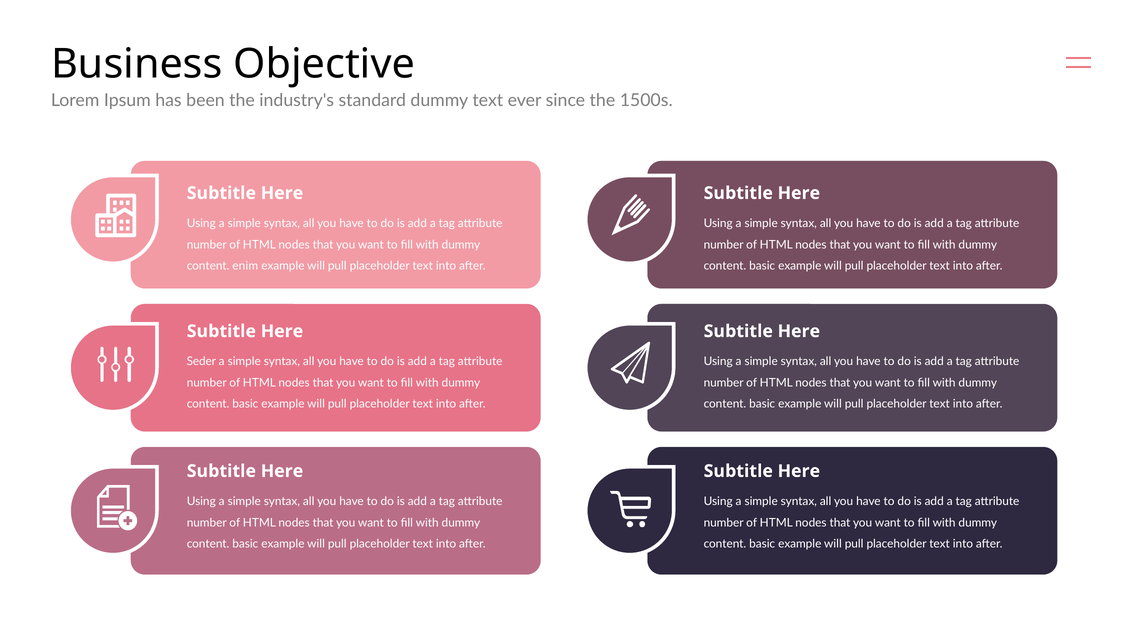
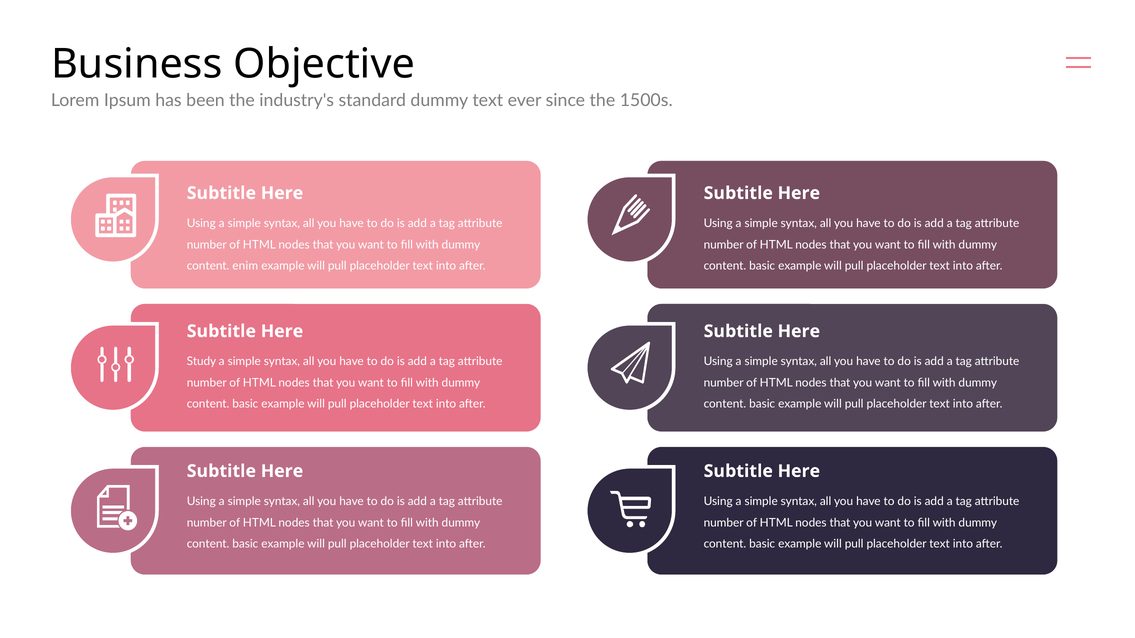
Seder: Seder -> Study
